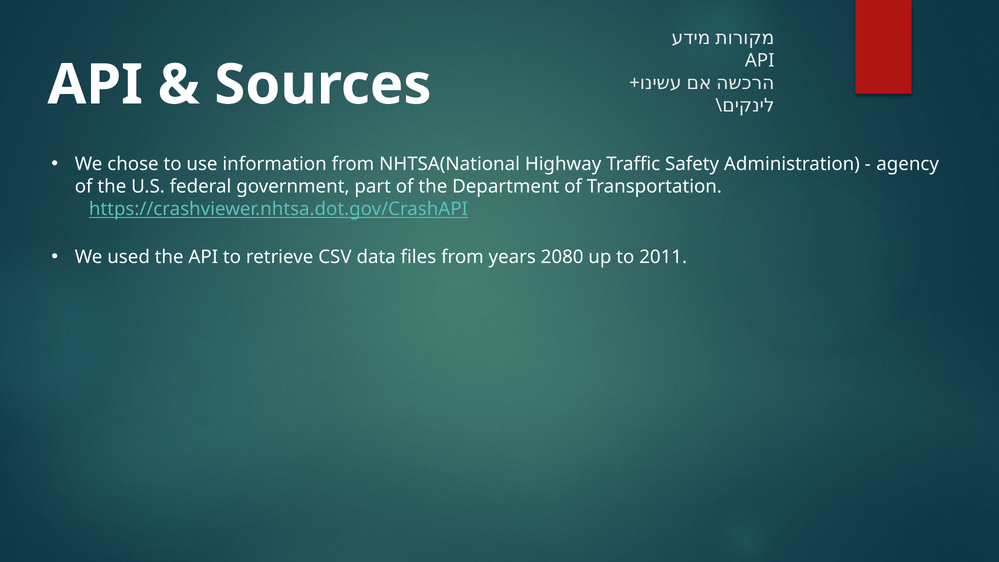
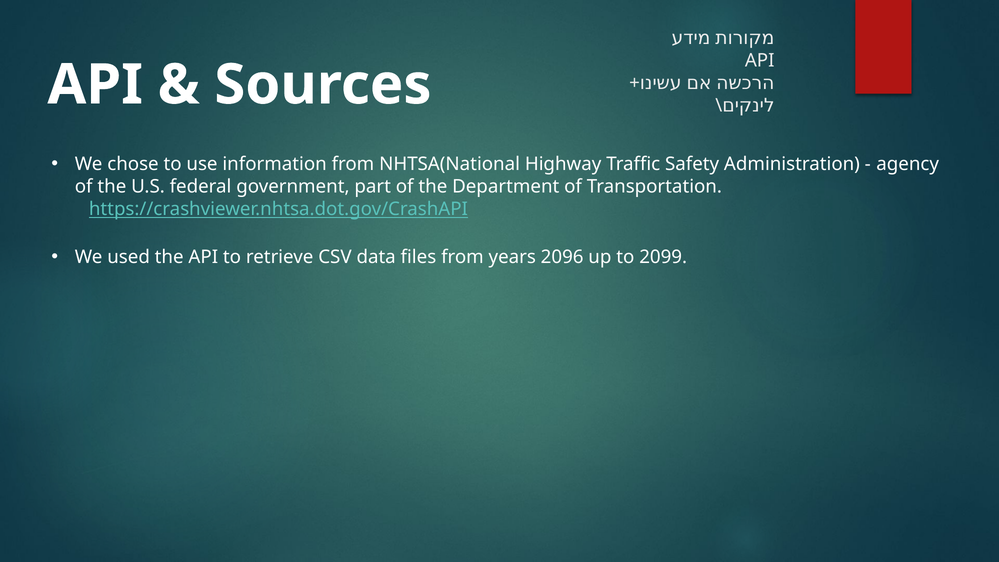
2080: 2080 -> 2096
2011: 2011 -> 2099
